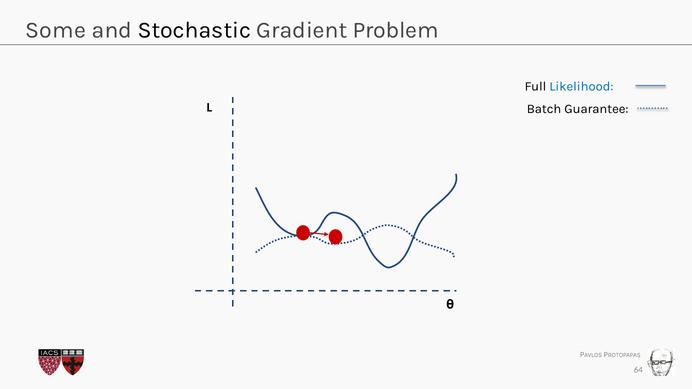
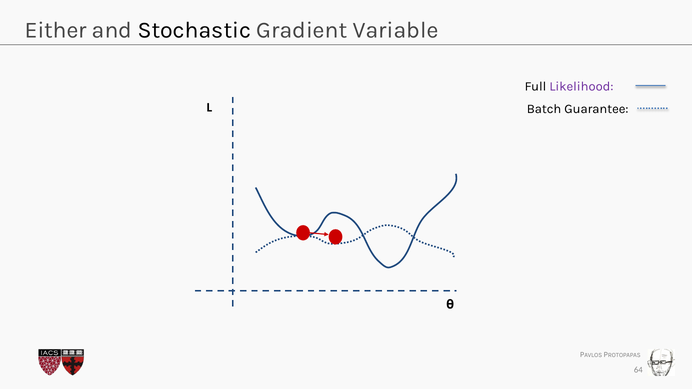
Some: Some -> Either
Problem: Problem -> Variable
Likelihood colour: blue -> purple
